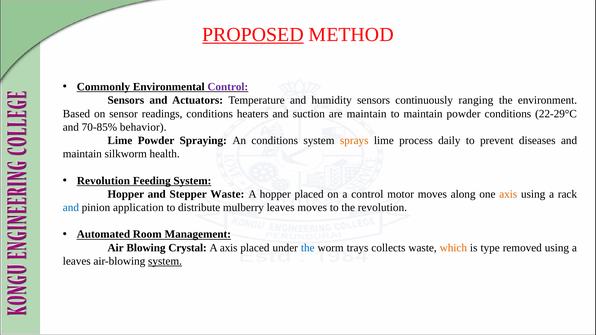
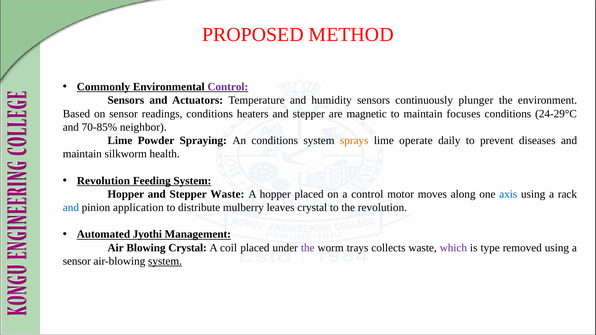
PROPOSED underline: present -> none
ranging: ranging -> plunger
heaters and suction: suction -> stepper
are maintain: maintain -> magnetic
maintain powder: powder -> focuses
22-29°C: 22-29°C -> 24-29°C
behavior: behavior -> neighbor
process: process -> operate
axis at (508, 194) colour: orange -> blue
leaves moves: moves -> crystal
Room: Room -> Jyothi
A axis: axis -> coil
the at (308, 248) colour: blue -> purple
which colour: orange -> purple
leaves at (77, 261): leaves -> sensor
